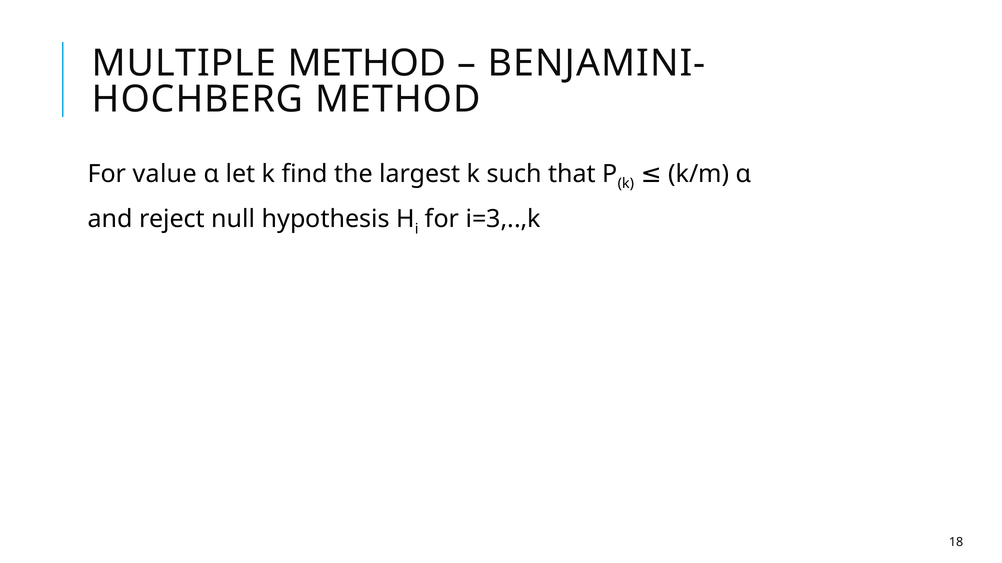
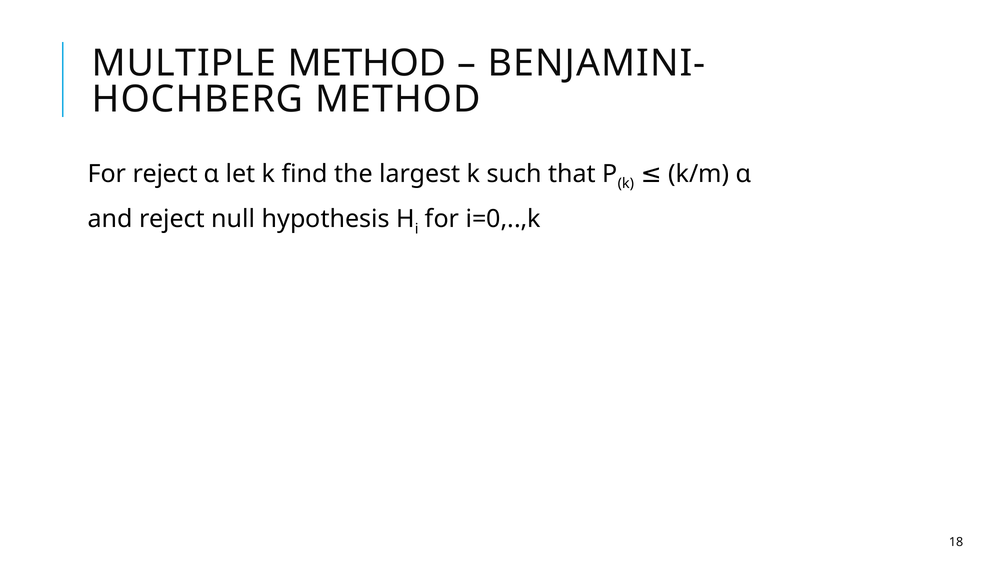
For value: value -> reject
i=3,..,k: i=3,..,k -> i=0,..,k
